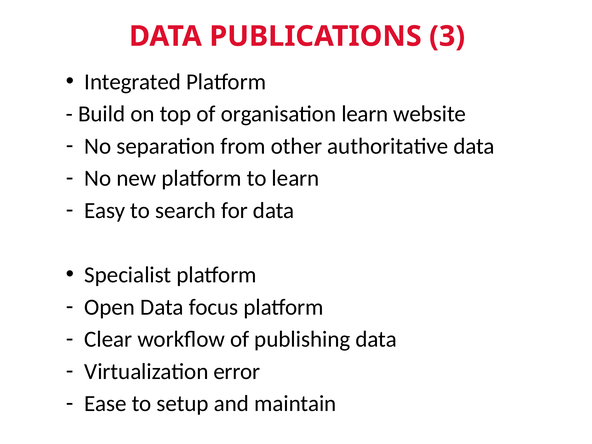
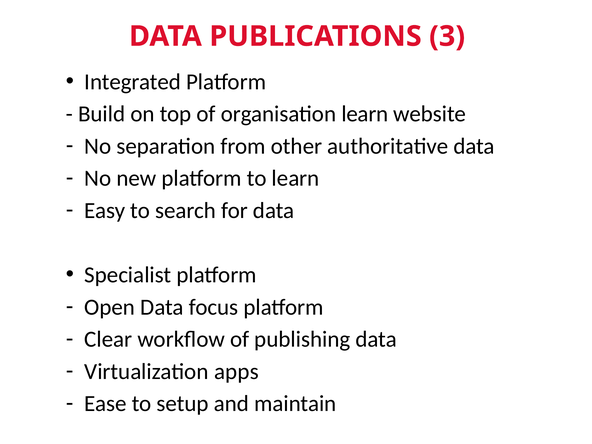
error: error -> apps
